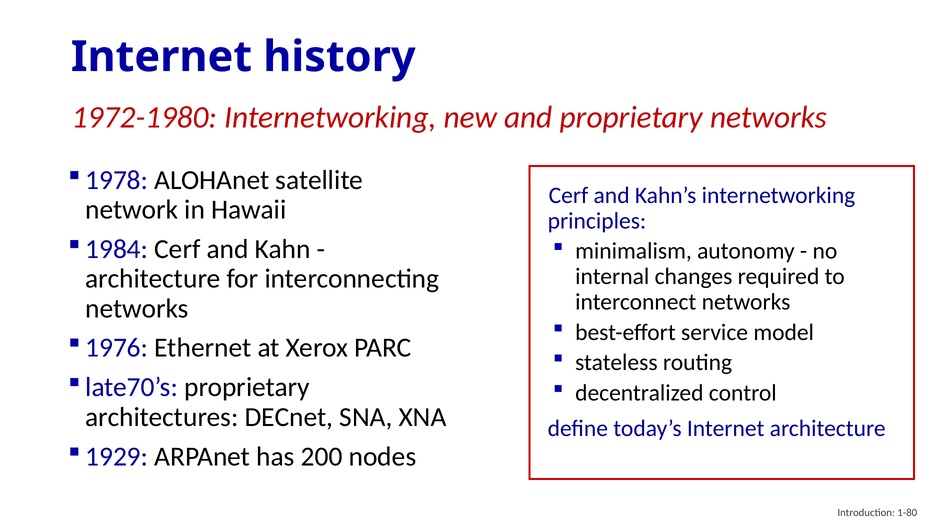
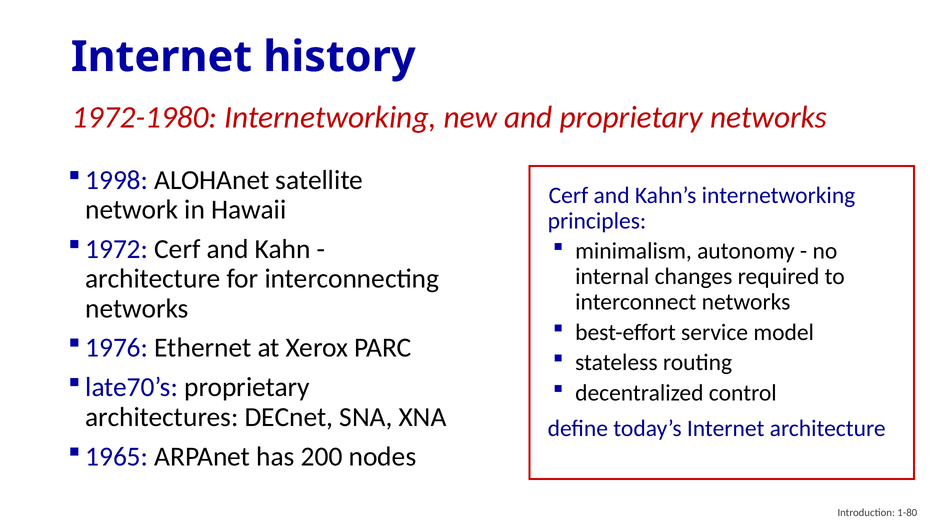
1978: 1978 -> 1998
1984: 1984 -> 1972
1929: 1929 -> 1965
